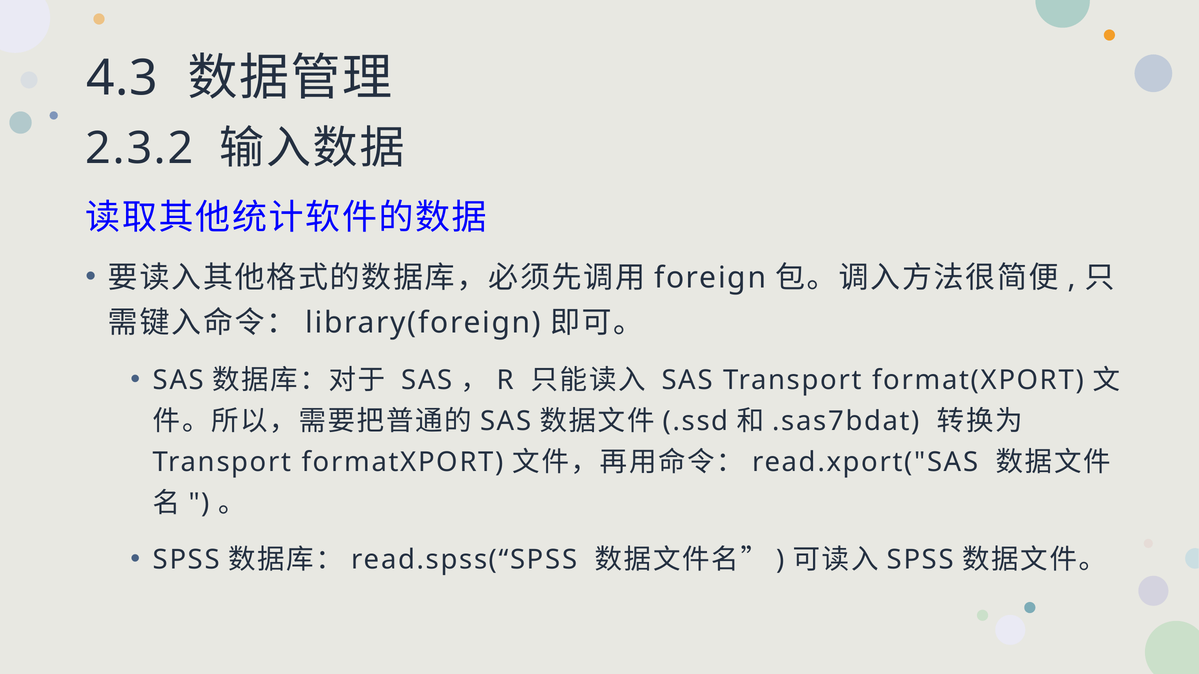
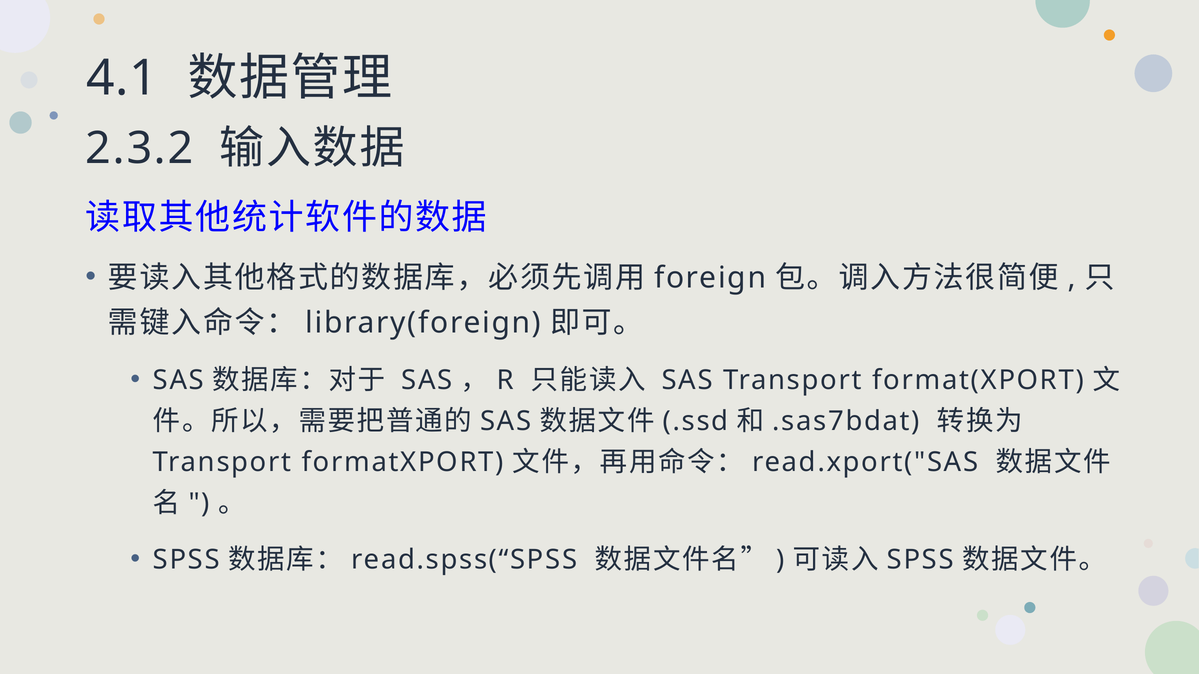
4.3: 4.3 -> 4.1
